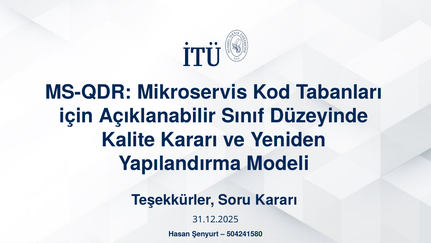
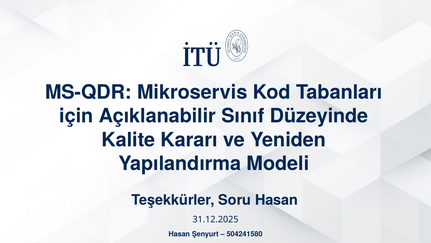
Soru Kararı: Kararı -> Hasan
